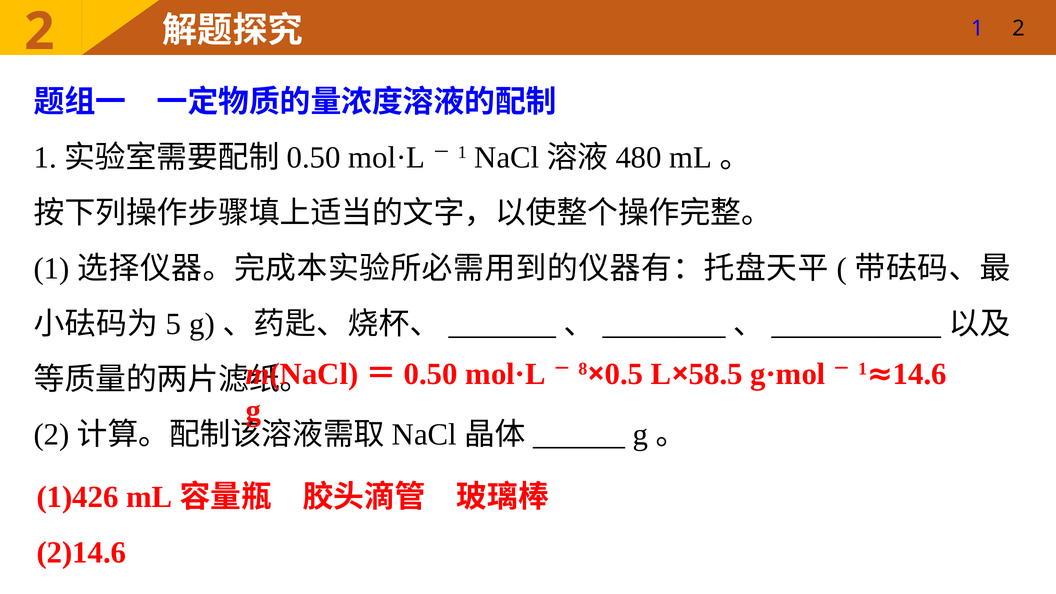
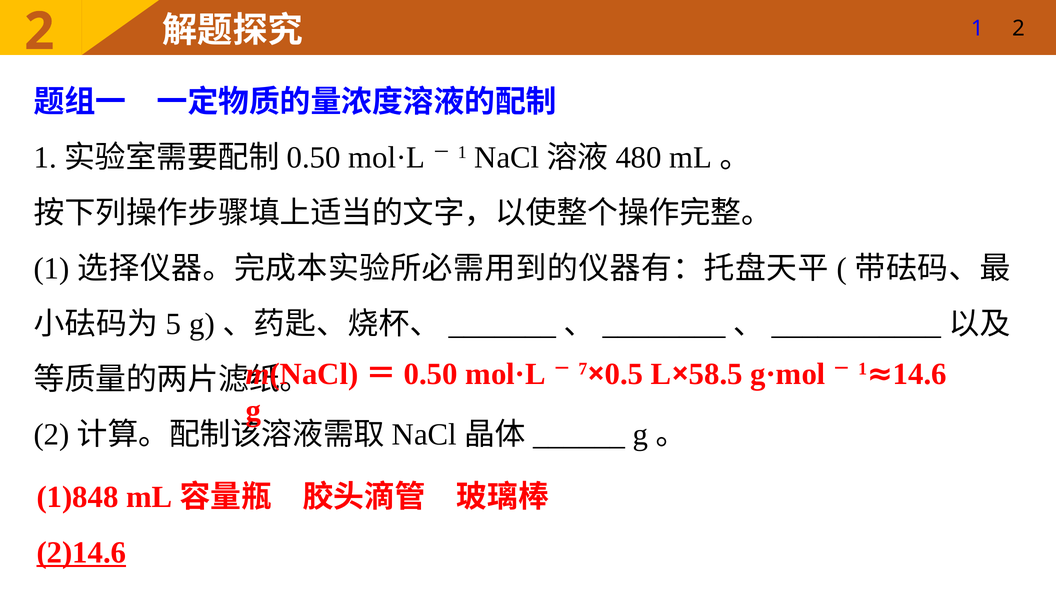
8: 8 -> 7
1)426: 1)426 -> 1)848
2)14.6 underline: none -> present
